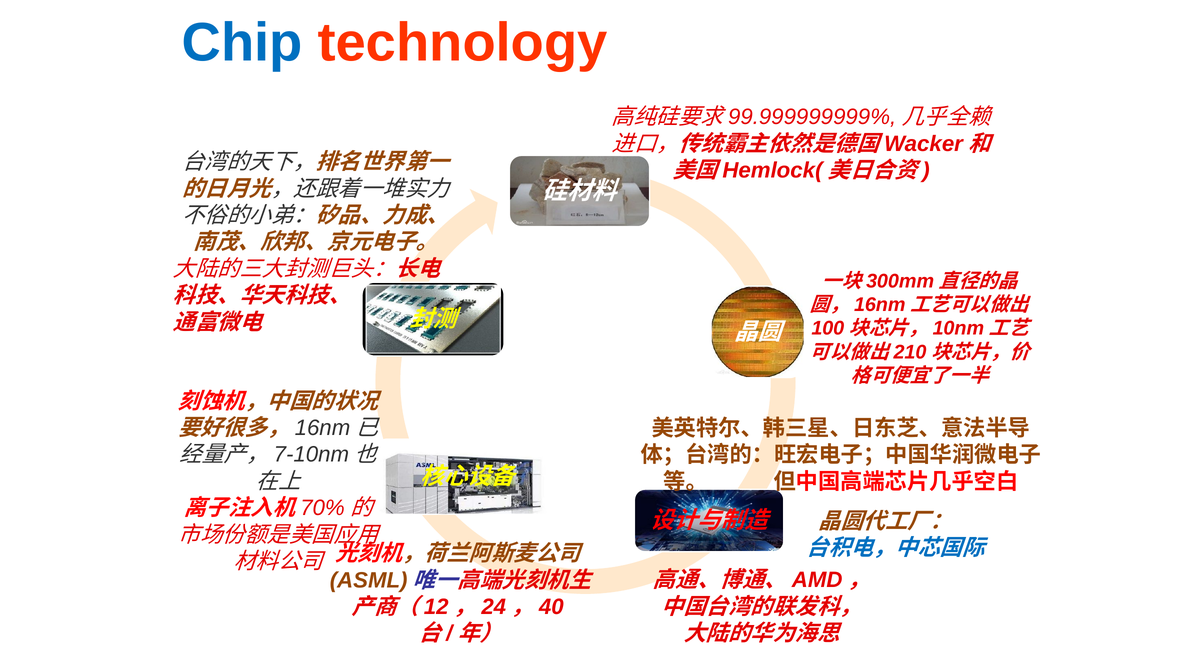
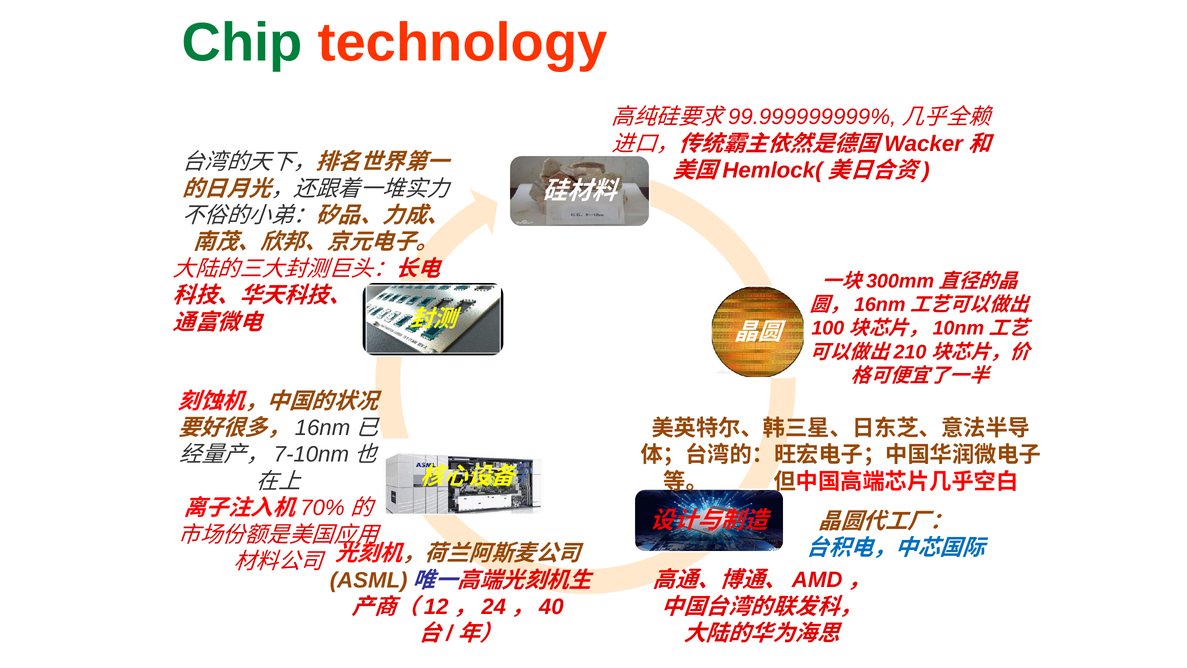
Chip colour: blue -> green
